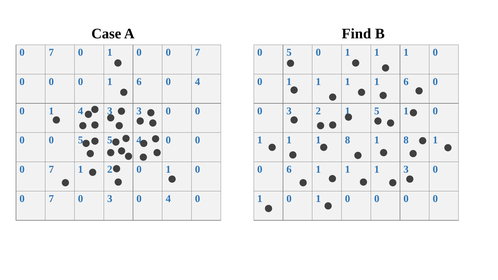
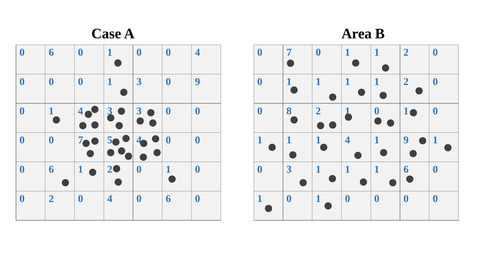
Find: Find -> Area
7 at (51, 52): 7 -> 6
7 at (198, 52): 7 -> 4
5 at (289, 52): 5 -> 7
1 at (406, 52): 1 -> 2
0 1 6: 6 -> 3
4 at (198, 82): 4 -> 9
1 1 1 6: 6 -> 2
3 at (289, 111): 3 -> 8
5 at (377, 111): 5 -> 0
5 at (81, 140): 5 -> 7
1 1 8: 8 -> 4
8 at (406, 140): 8 -> 9
7 at (51, 169): 7 -> 6
0 6: 6 -> 3
1 3: 3 -> 6
7 at (51, 199): 7 -> 2
3 at (110, 199): 3 -> 4
4 at (168, 199): 4 -> 6
